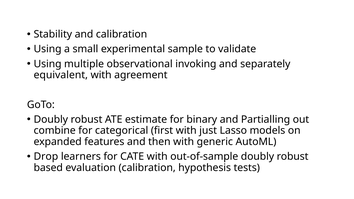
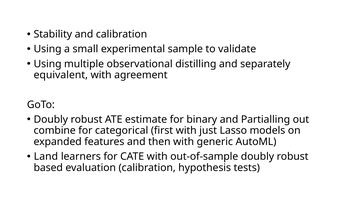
invoking: invoking -> distilling
Drop: Drop -> Land
